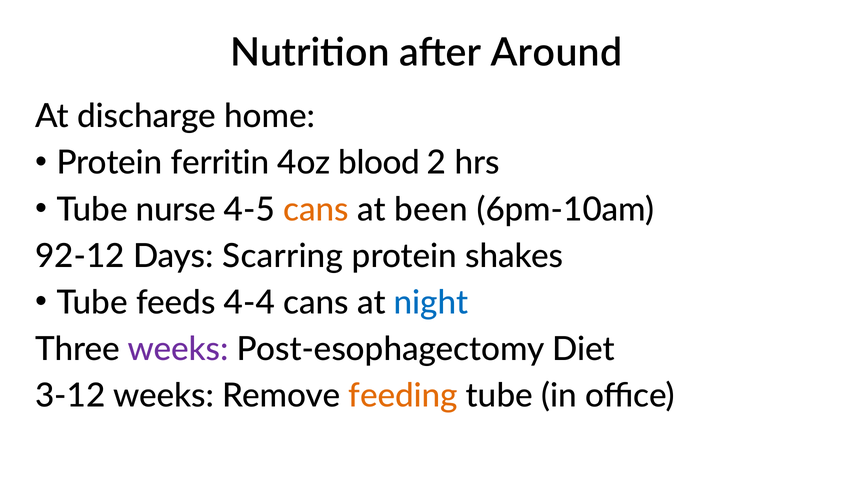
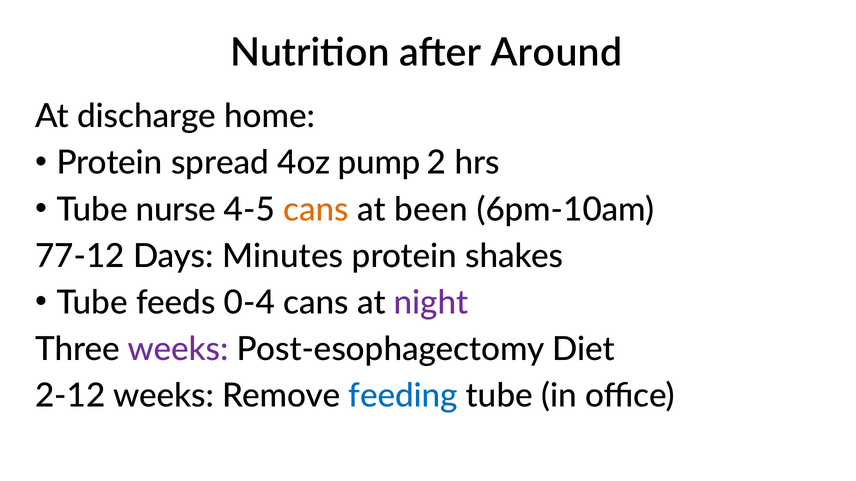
ferritin: ferritin -> spread
blood: blood -> pump
92-12: 92-12 -> 77-12
Scarring: Scarring -> Minutes
4-4: 4-4 -> 0-4
night colour: blue -> purple
3-12: 3-12 -> 2-12
feeding colour: orange -> blue
